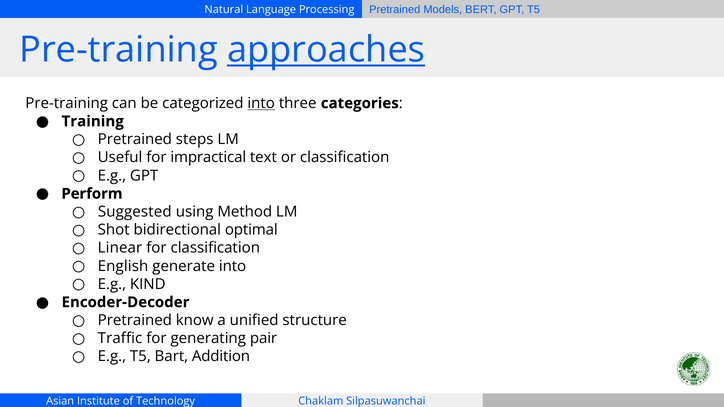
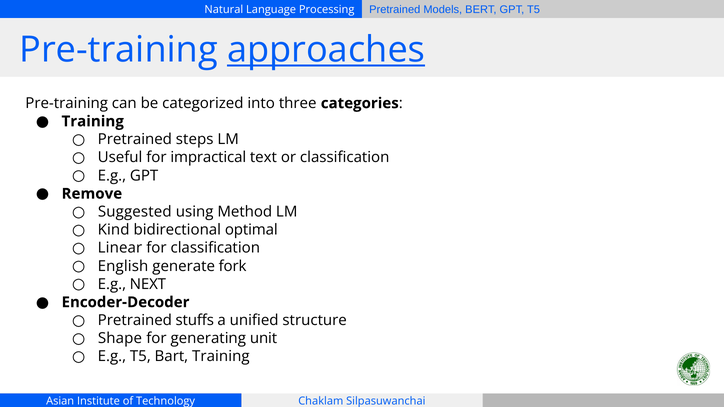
into at (261, 103) underline: present -> none
Perform: Perform -> Remove
Shot: Shot -> Kind
generate into: into -> fork
KIND: KIND -> NEXT
know: know -> stuffs
Traffic: Traffic -> Shape
pair: pair -> unit
Bart Addition: Addition -> Training
